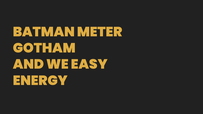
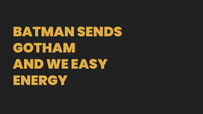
METER: METER -> SENDS
